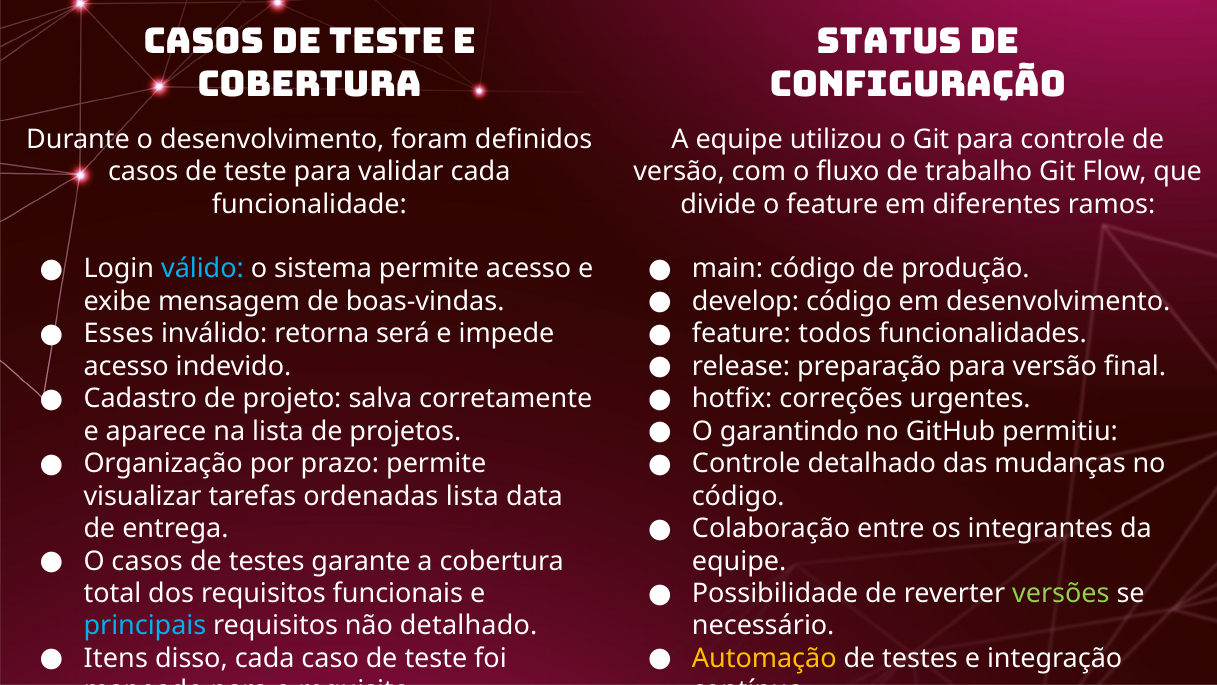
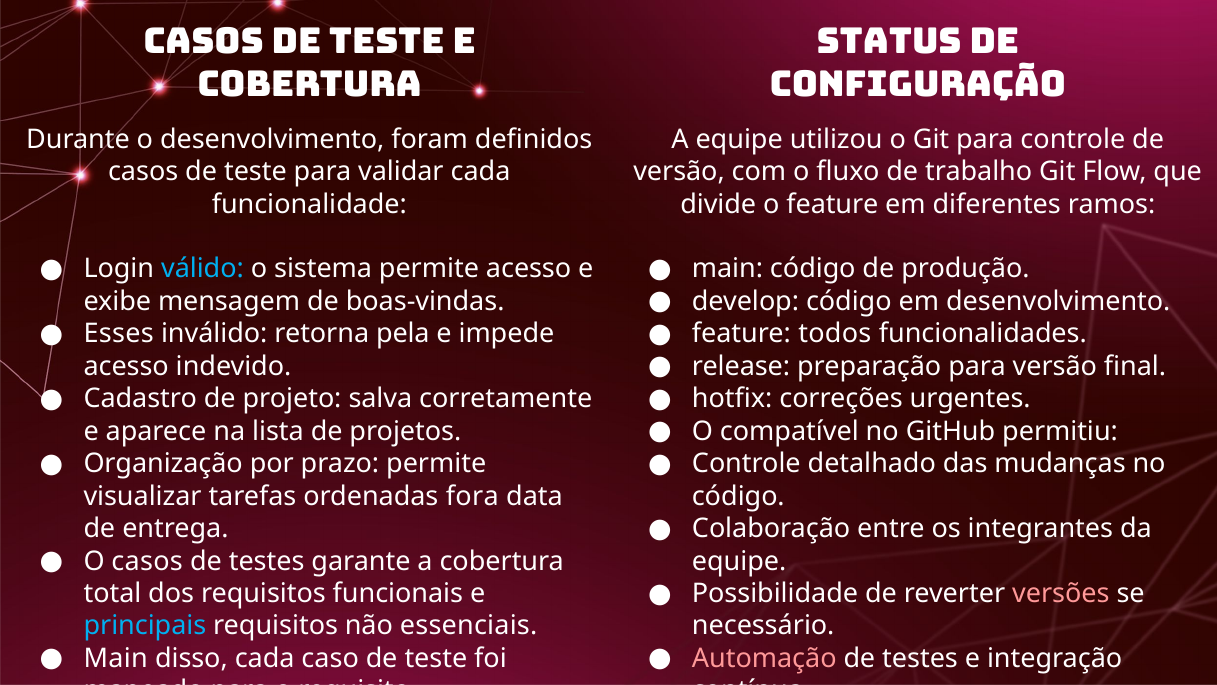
será: será -> pela
O garantindo: garantindo -> compatível
ordenadas lista: lista -> fora
versões colour: light green -> pink
não detalhado: detalhado -> essenciais
Itens at (116, 658): Itens -> Main
Automação colour: yellow -> pink
